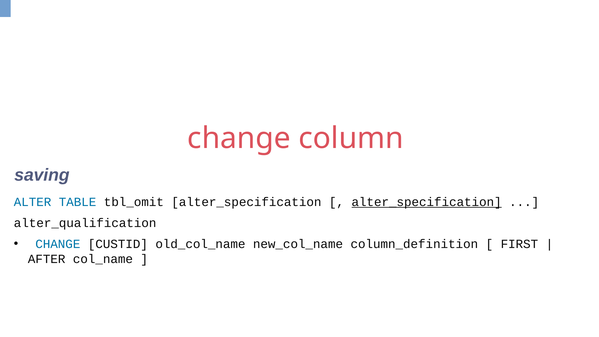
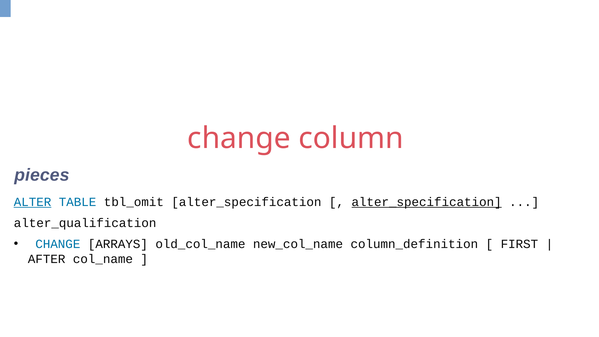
saving: saving -> pieces
ALTER underline: none -> present
CUSTID: CUSTID -> ARRAYS
